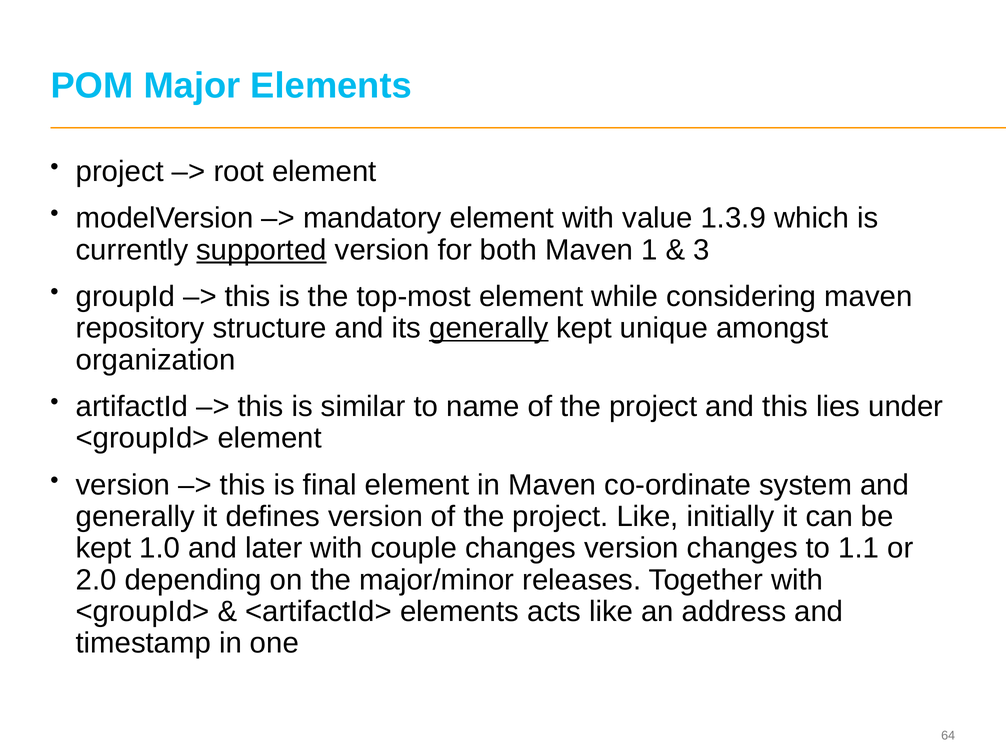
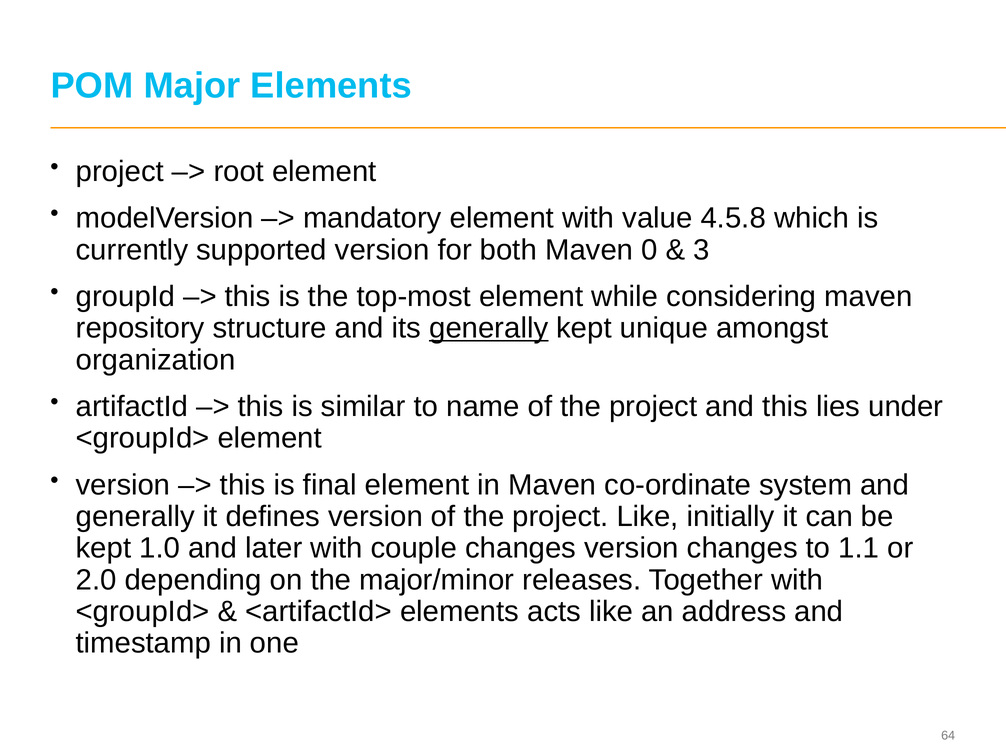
1.3.9: 1.3.9 -> 4.5.8
supported underline: present -> none
1: 1 -> 0
